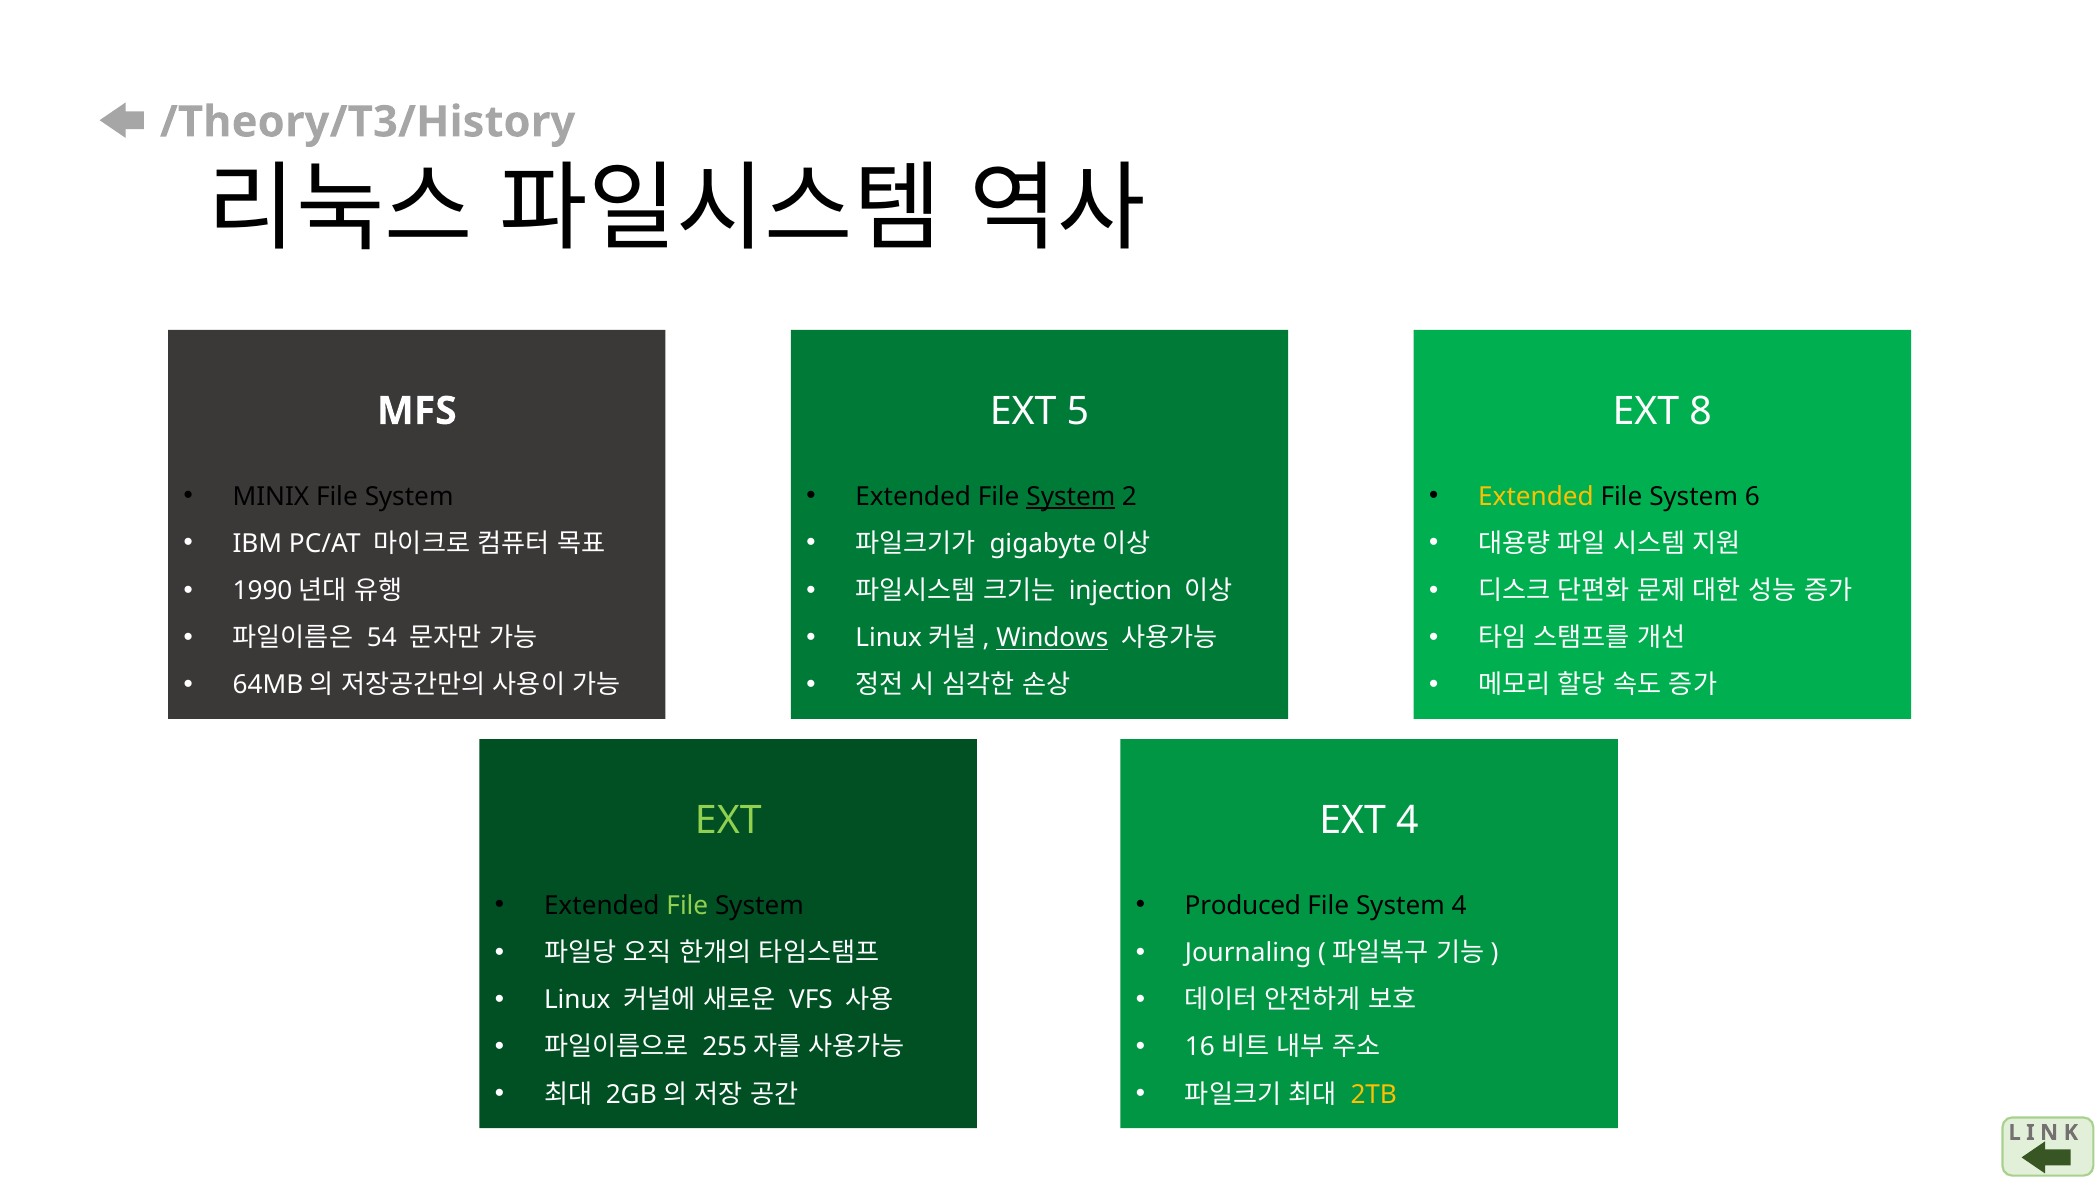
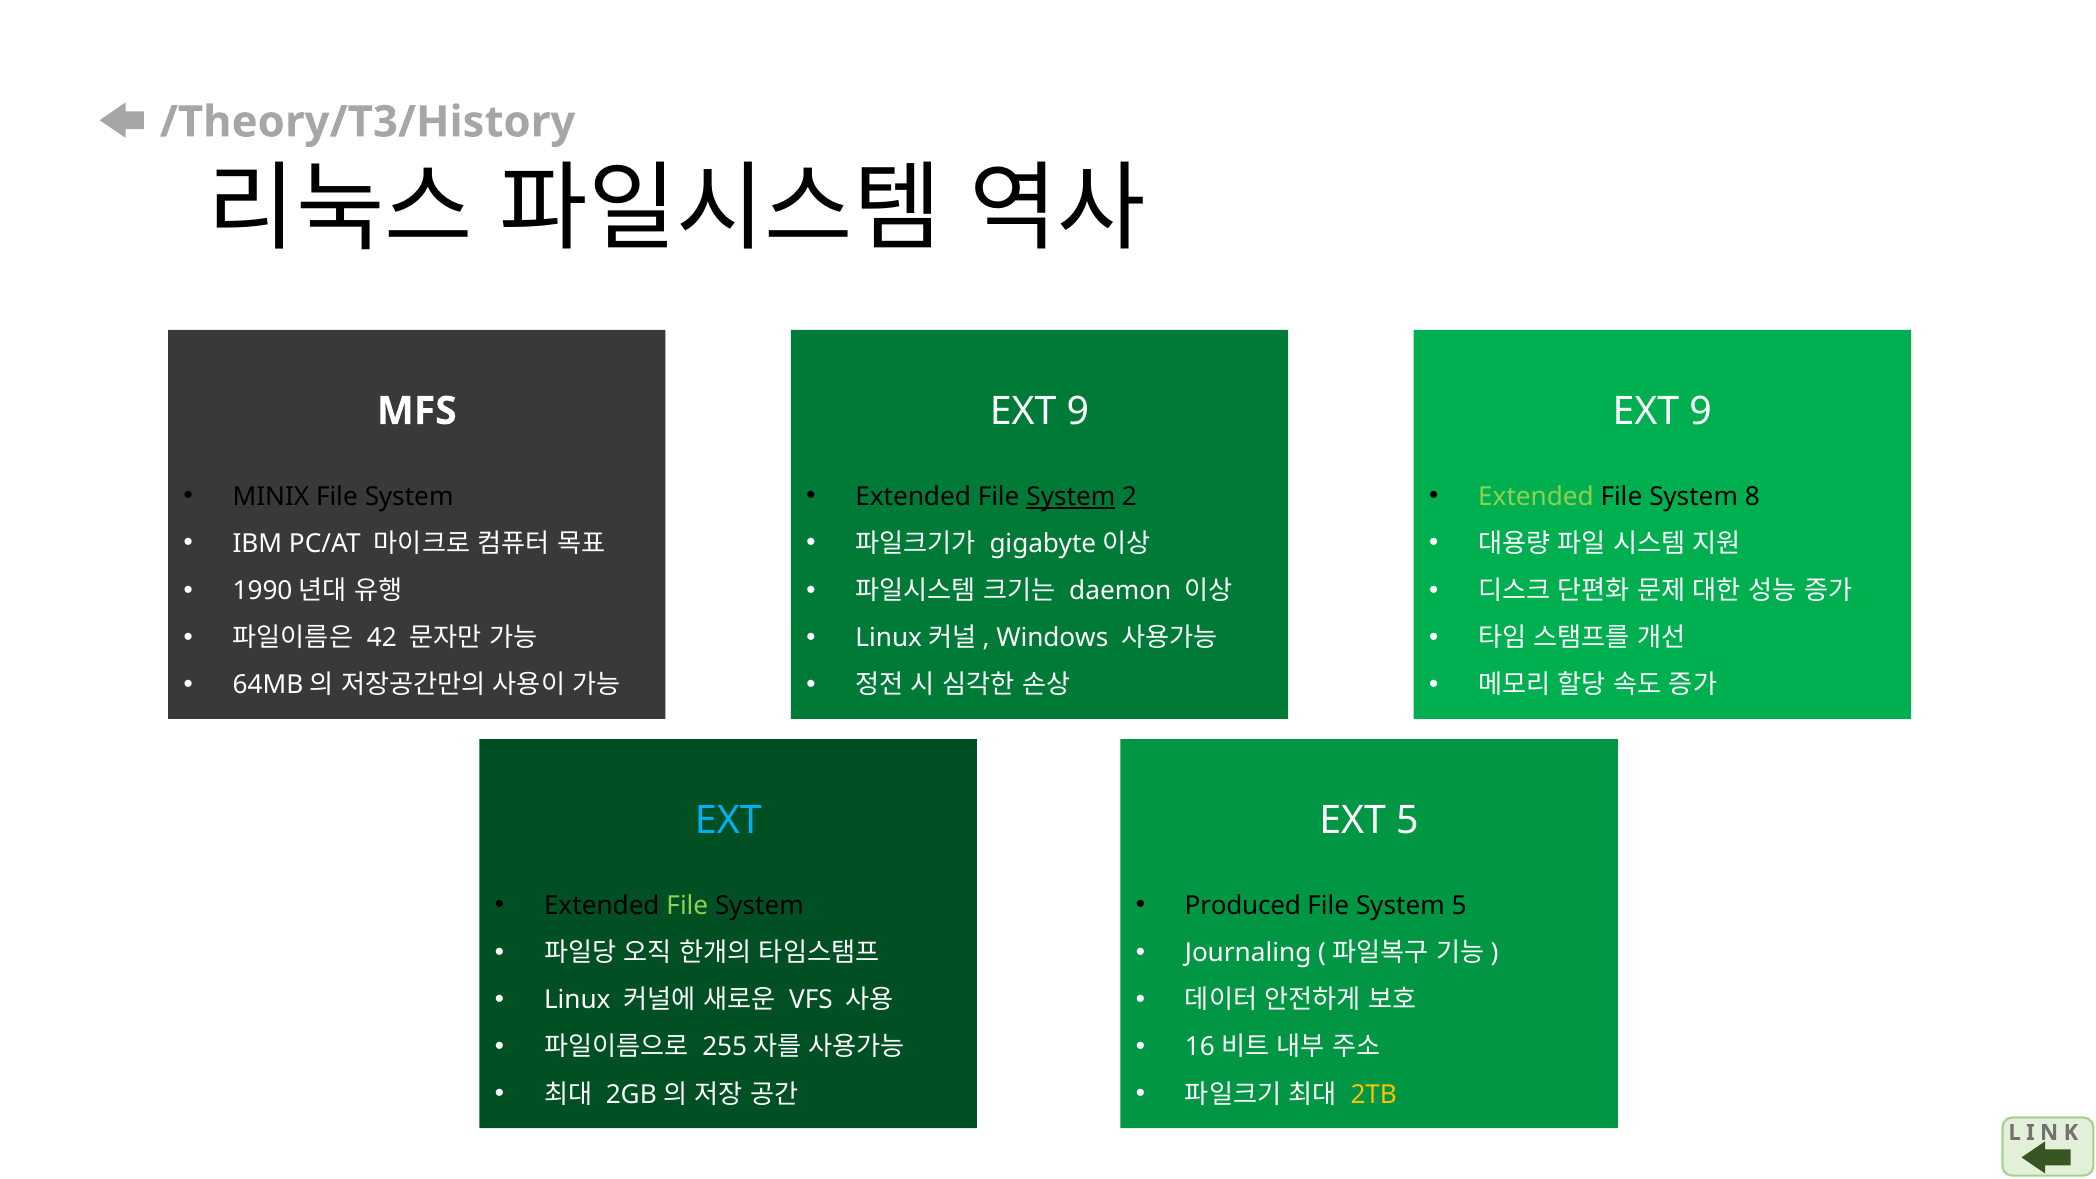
5 at (1078, 411): 5 -> 9
8 at (1701, 411): 8 -> 9
Extended at (1536, 497) colour: yellow -> light green
6: 6 -> 8
injection: injection -> daemon
54: 54 -> 42
Windows underline: present -> none
EXT at (728, 820) colour: light green -> light blue
EXT 4: 4 -> 5
System 4: 4 -> 5
